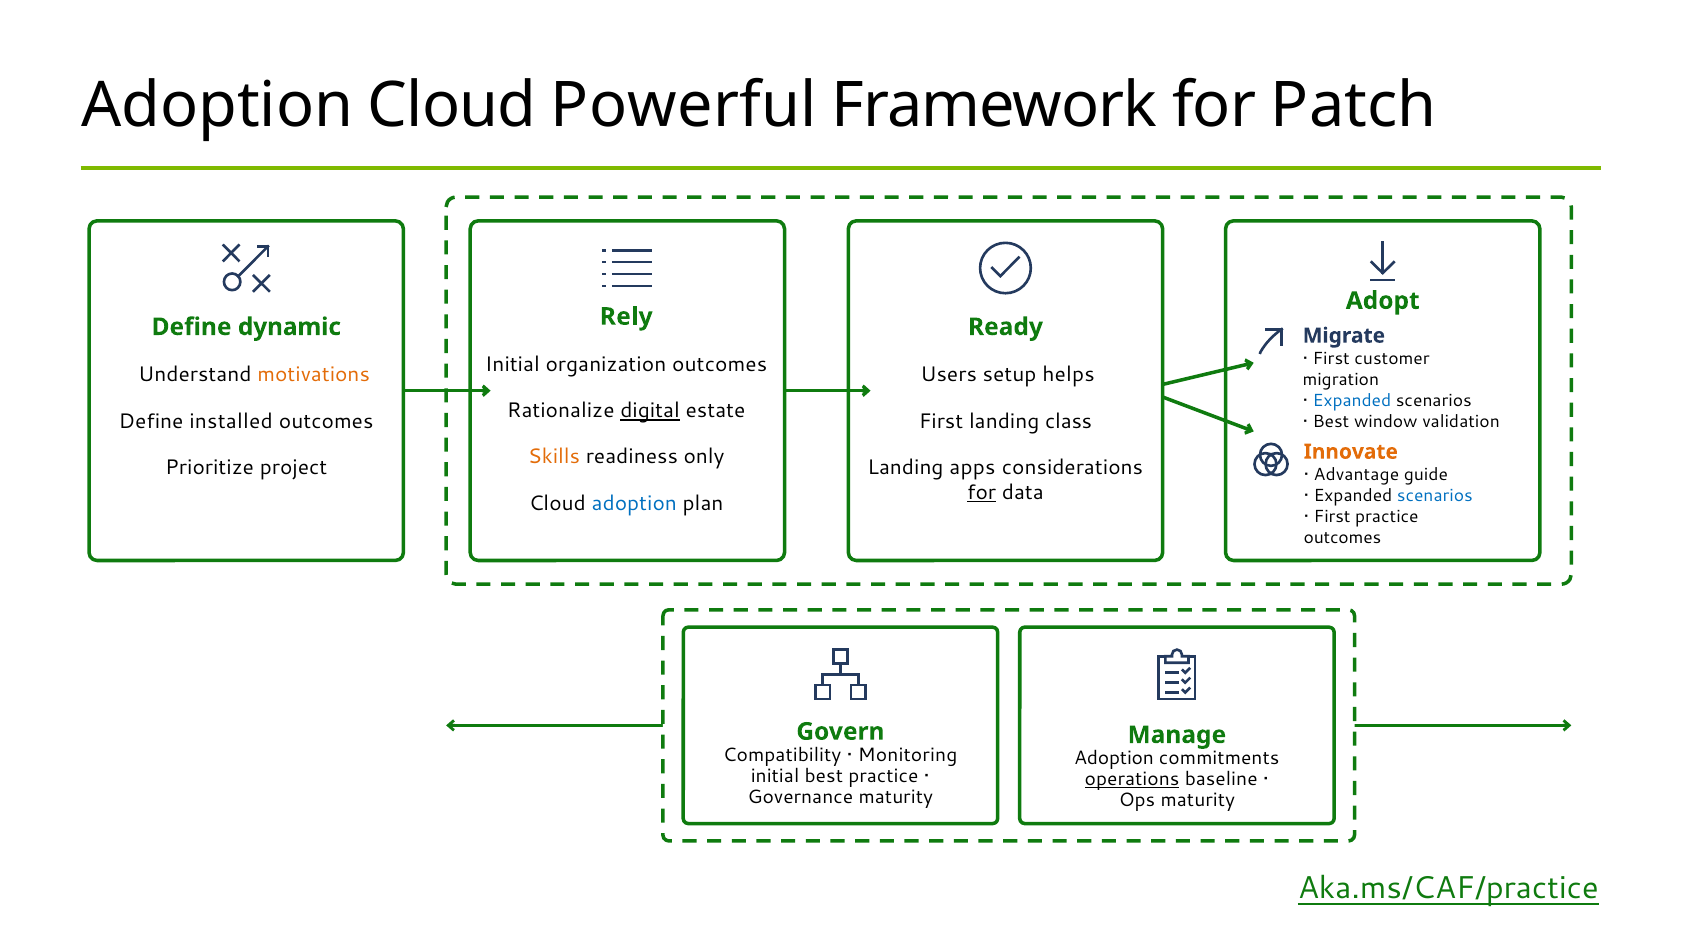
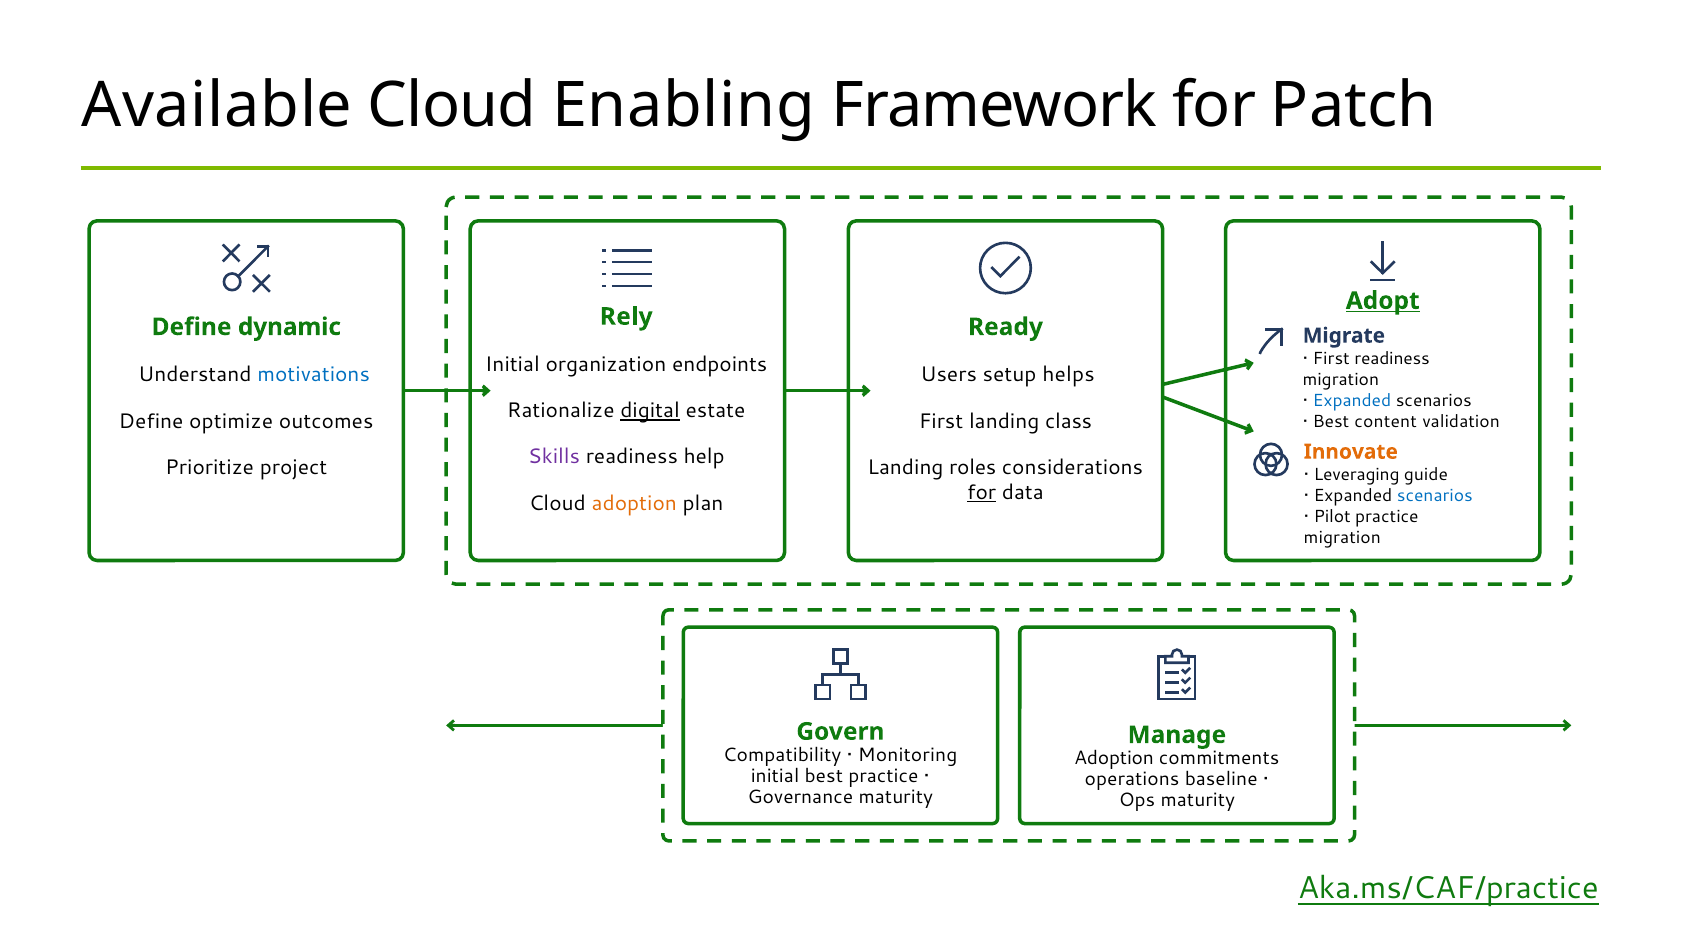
Adoption at (217, 106): Adoption -> Available
Powerful: Powerful -> Enabling
Adopt underline: none -> present
First customer: customer -> readiness
organization outcomes: outcomes -> endpoints
motivations colour: orange -> blue
installed: installed -> optimize
window: window -> content
Skills colour: orange -> purple
only: only -> help
apps: apps -> roles
Advantage: Advantage -> Leveraging
adoption at (634, 504) colour: blue -> orange
First at (1332, 517): First -> Pilot
outcomes at (1342, 538): outcomes -> migration
operations underline: present -> none
